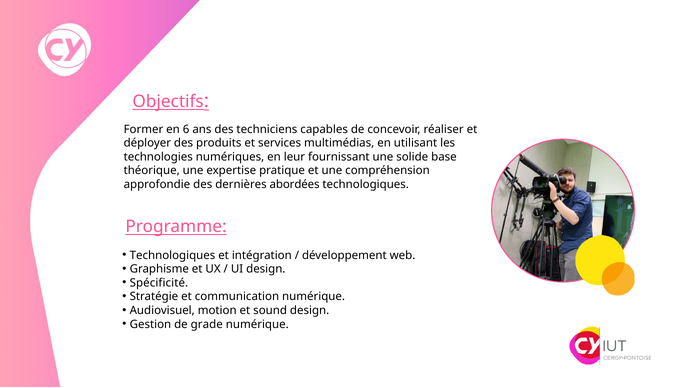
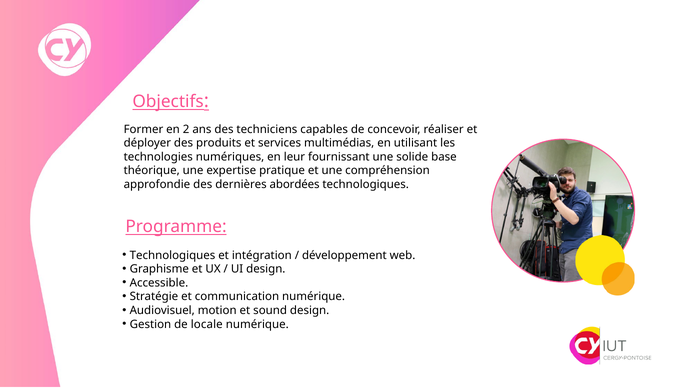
6: 6 -> 2
Spécificité: Spécificité -> Accessible
grade: grade -> locale
